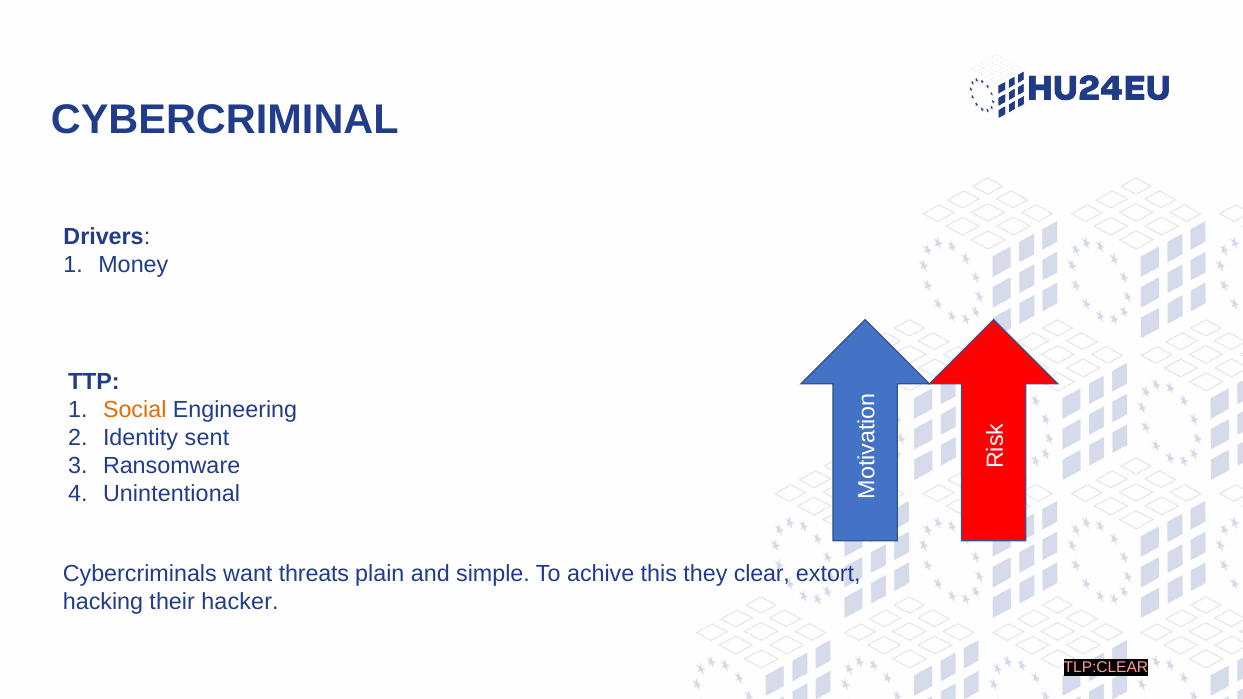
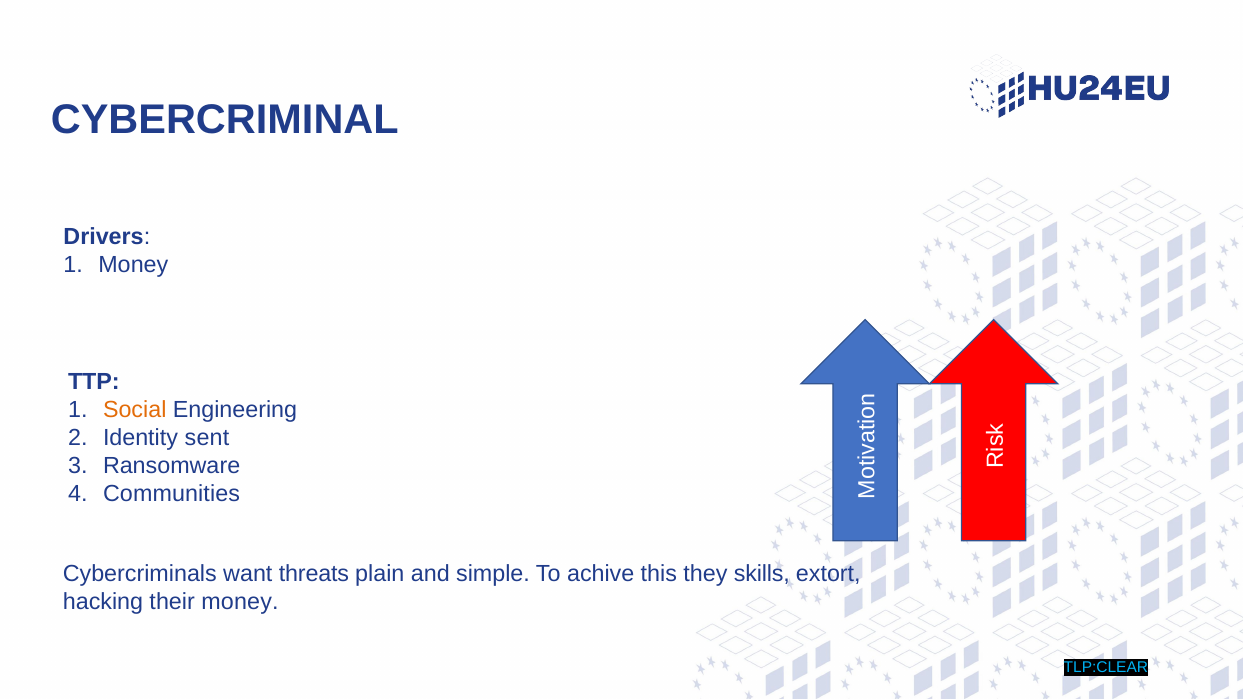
Unintentional: Unintentional -> Communities
clear: clear -> skills
their hacker: hacker -> money
TLP:CLEAR colour: pink -> light blue
